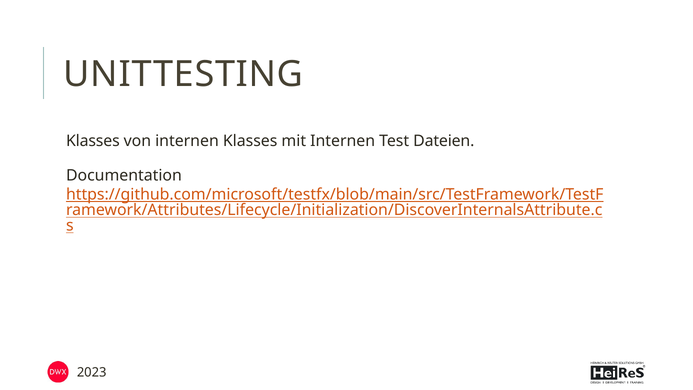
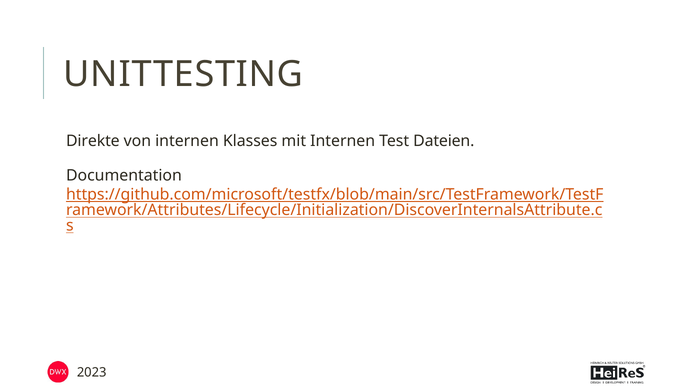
Klasses at (93, 141): Klasses -> Direkte
